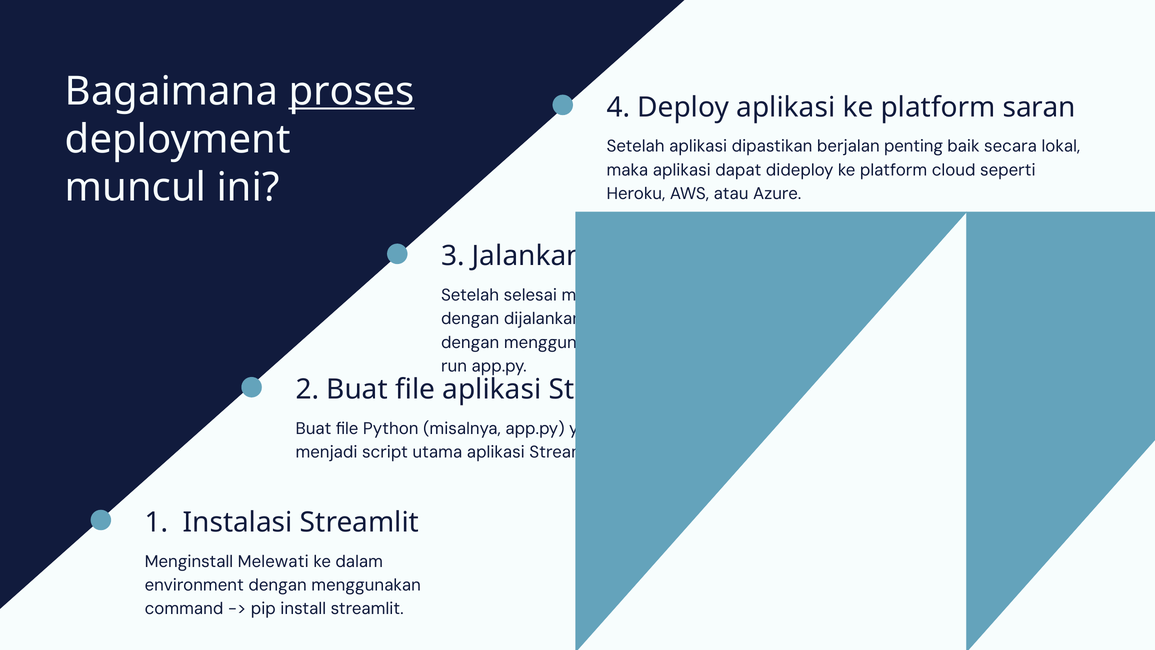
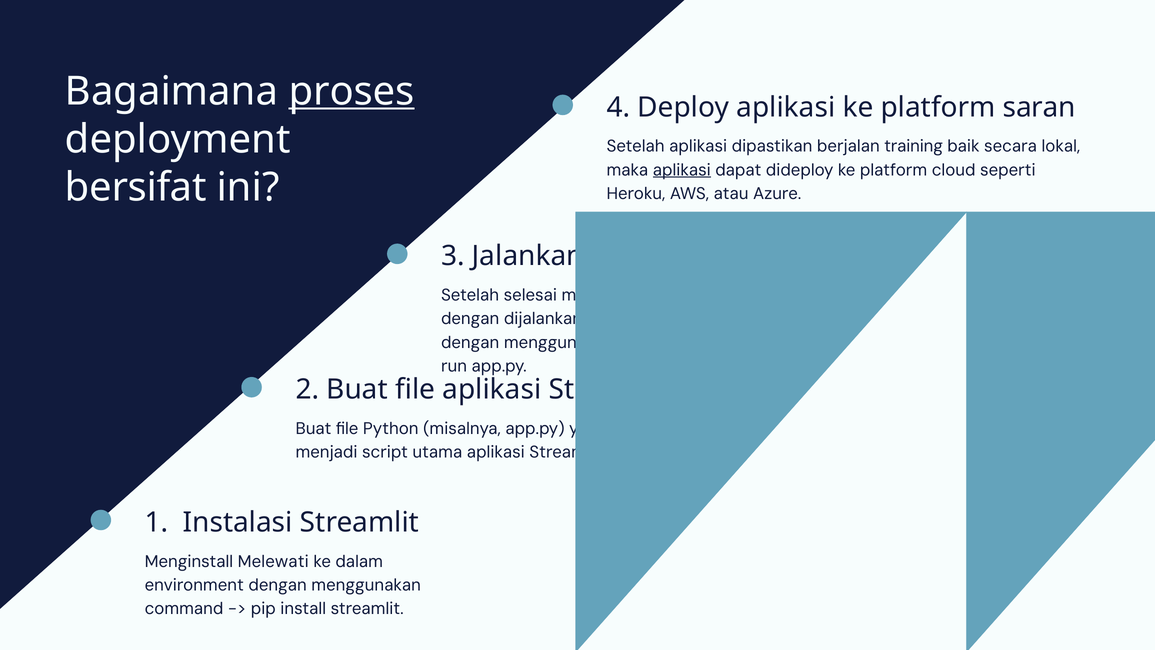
penting: penting -> training
aplikasi at (682, 170) underline: none -> present
muncul: muncul -> bersifat
